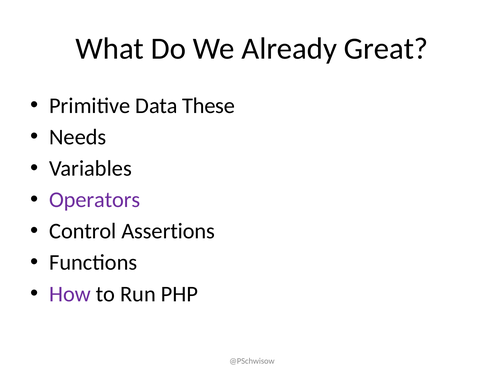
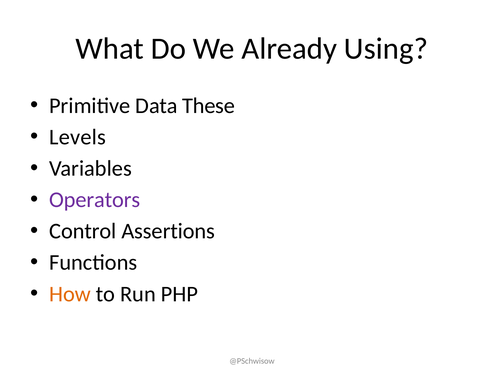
Great: Great -> Using
Needs: Needs -> Levels
How colour: purple -> orange
